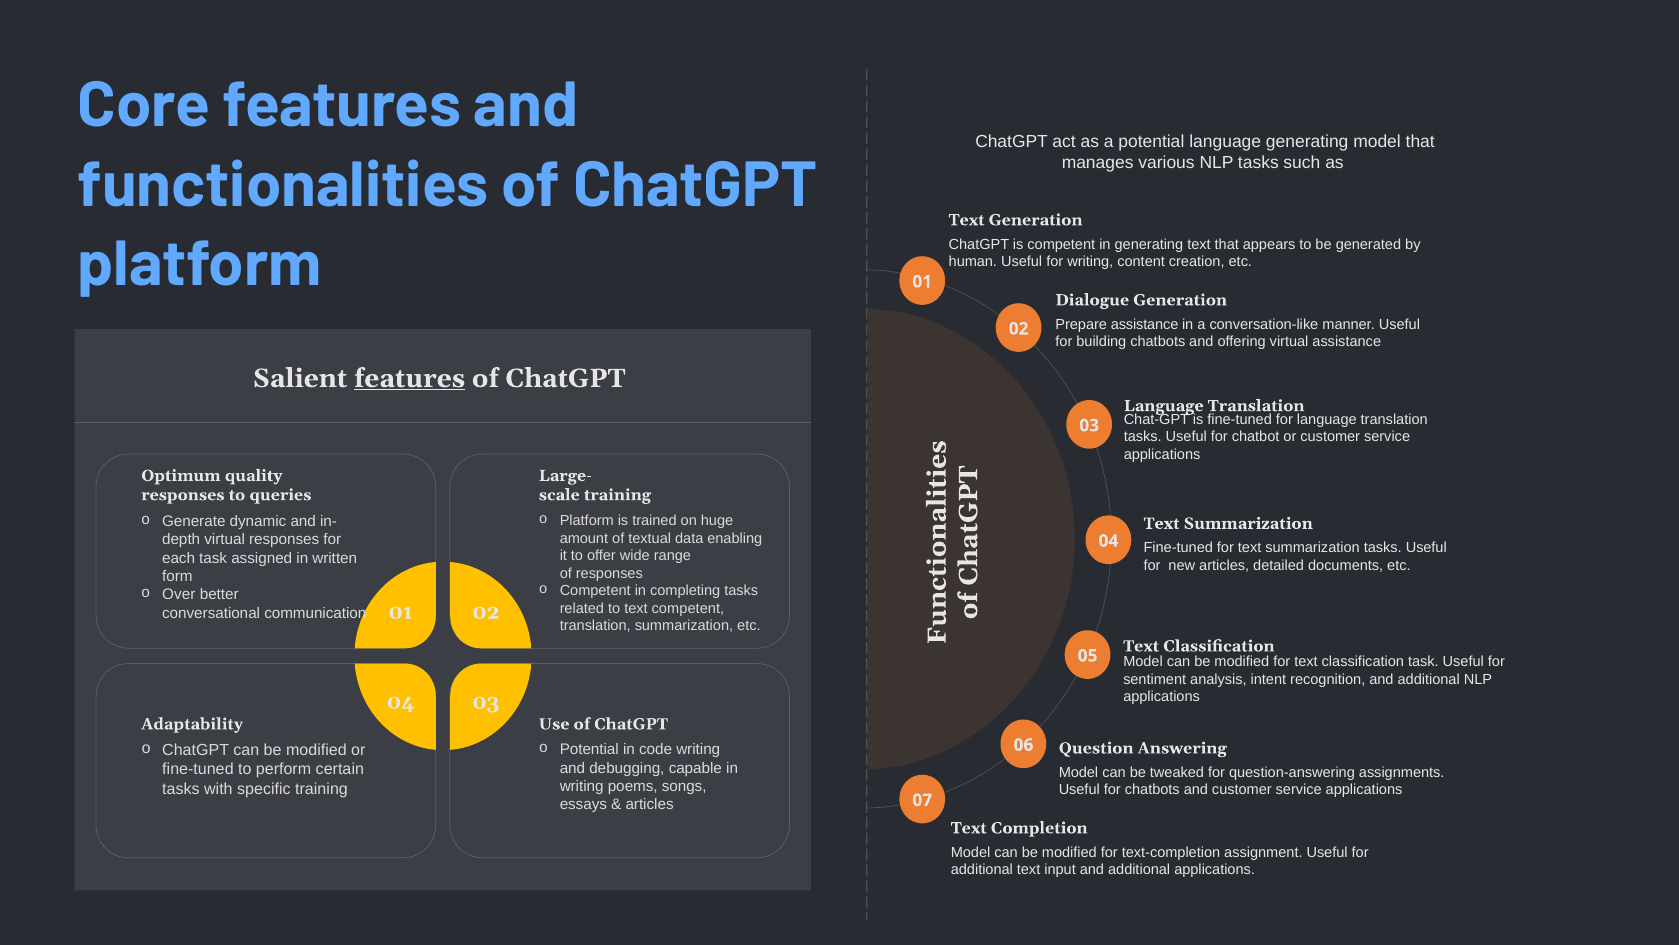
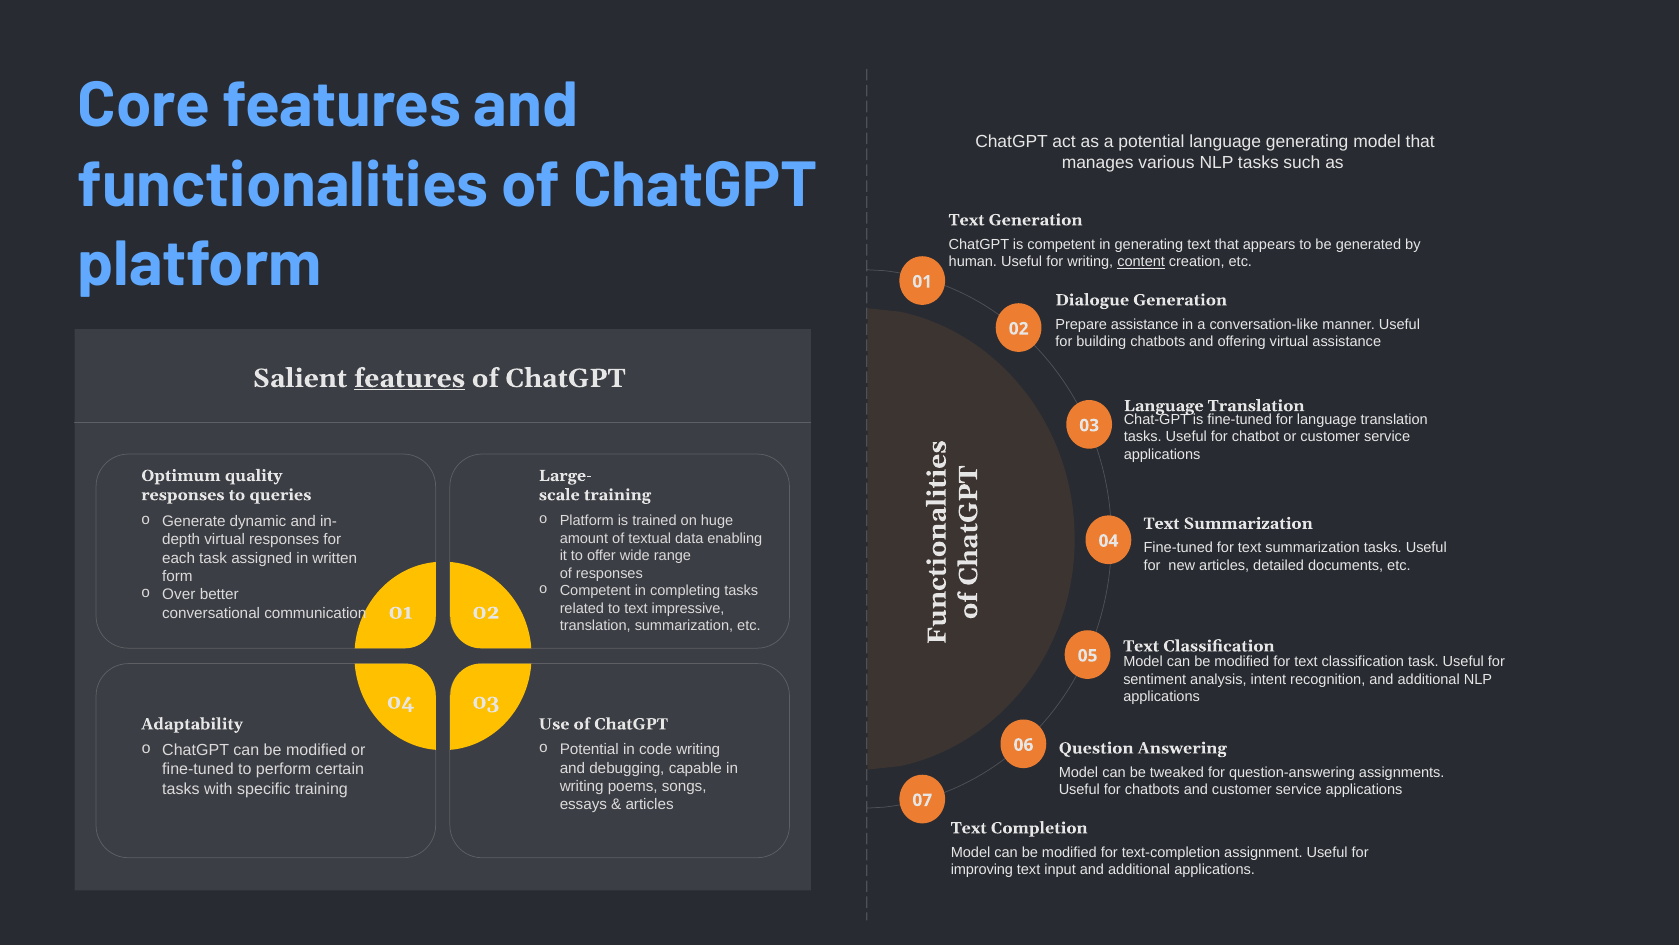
content underline: none -> present
text competent: competent -> impressive
additional at (982, 870): additional -> improving
